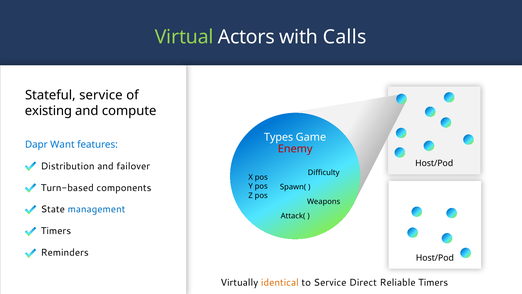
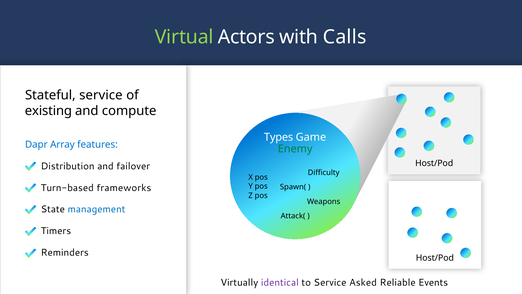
Want: Want -> Array
Enemy colour: red -> green
components: components -> frameworks
identical colour: orange -> purple
Direct: Direct -> Asked
Reliable Timers: Timers -> Events
